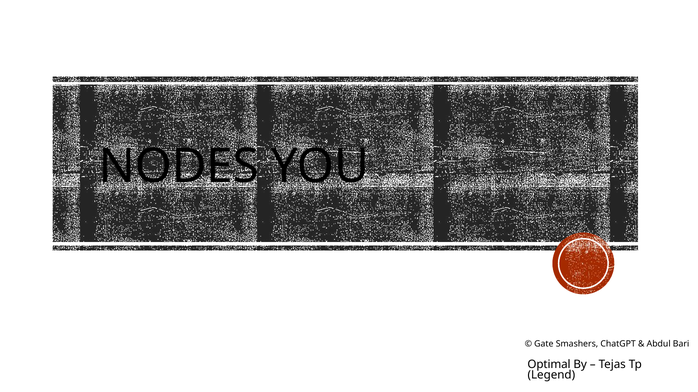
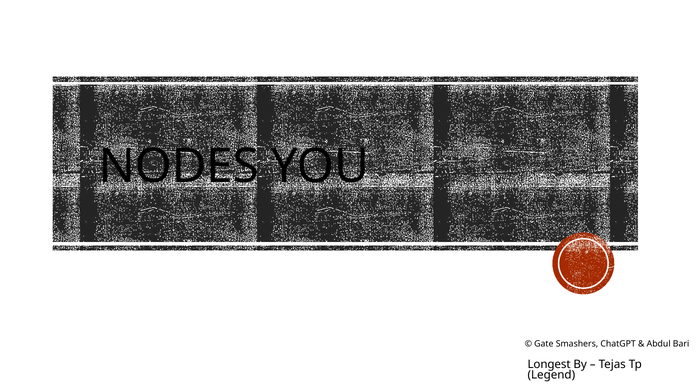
Optimal: Optimal -> Longest
